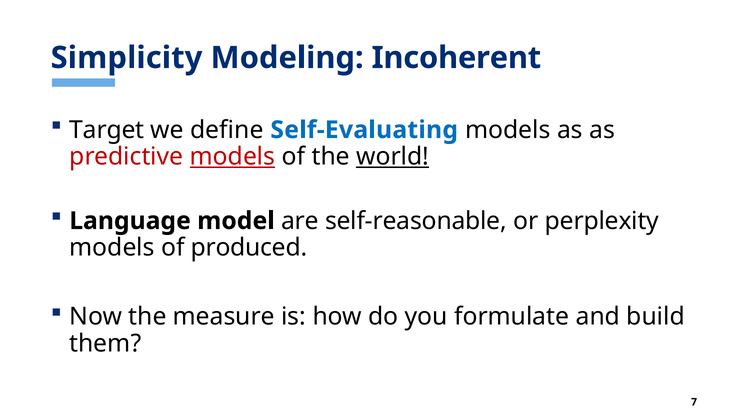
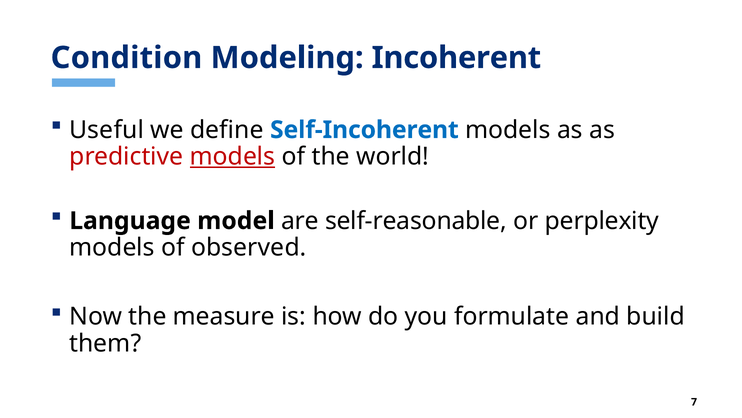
Simplicity: Simplicity -> Condition
Target: Target -> Useful
Self-Evaluating: Self-Evaluating -> Self-Incoherent
world underline: present -> none
produced: produced -> observed
